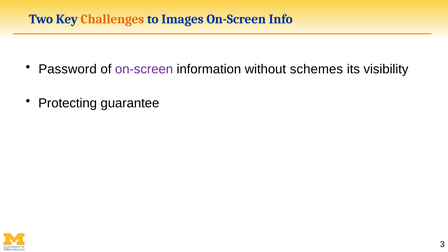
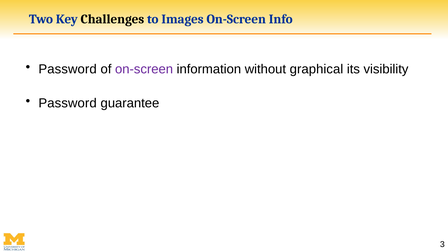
Challenges colour: orange -> black
schemes: schemes -> graphical
Protecting at (68, 103): Protecting -> Password
